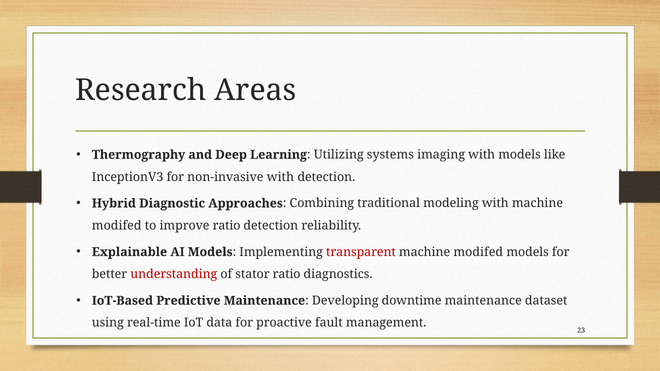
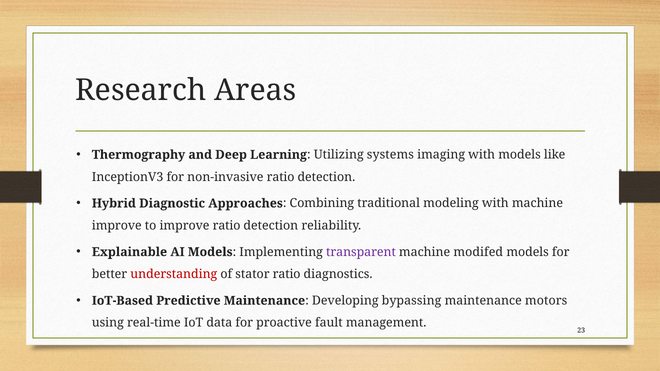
non-invasive with: with -> ratio
modifed at (117, 226): modifed -> improve
transparent colour: red -> purple
downtime: downtime -> bypassing
dataset: dataset -> motors
